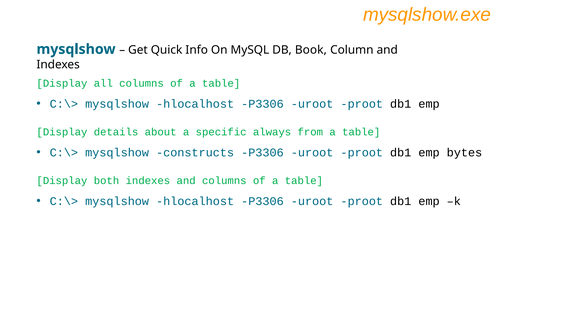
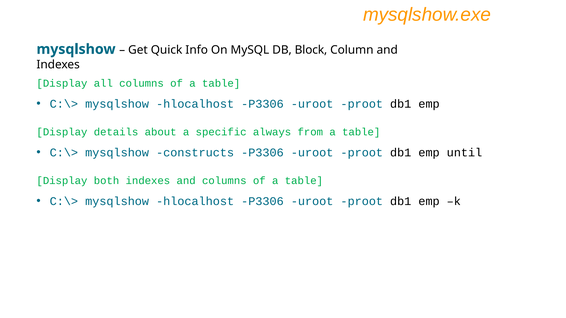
Book: Book -> Block
bytes: bytes -> until
